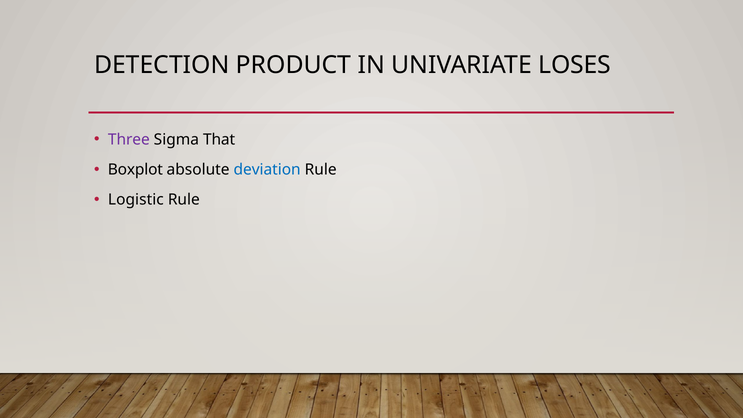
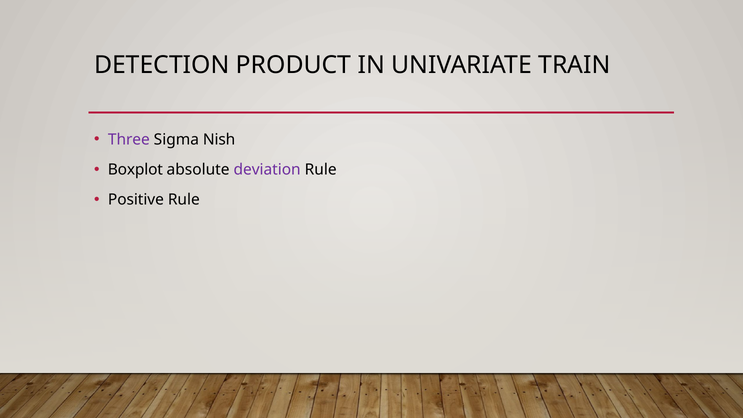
LOSES: LOSES -> TRAIN
That: That -> Nish
deviation colour: blue -> purple
Logistic: Logistic -> Positive
